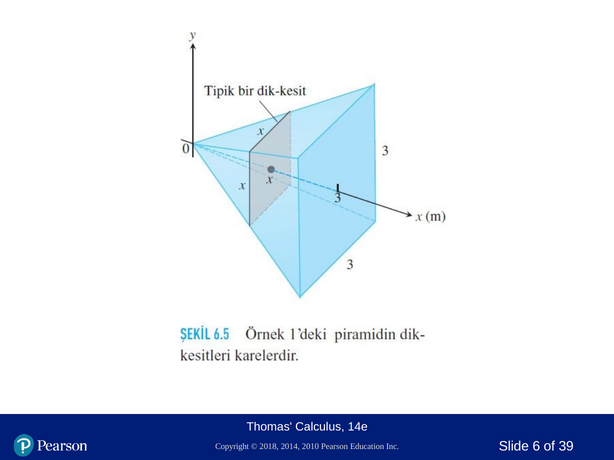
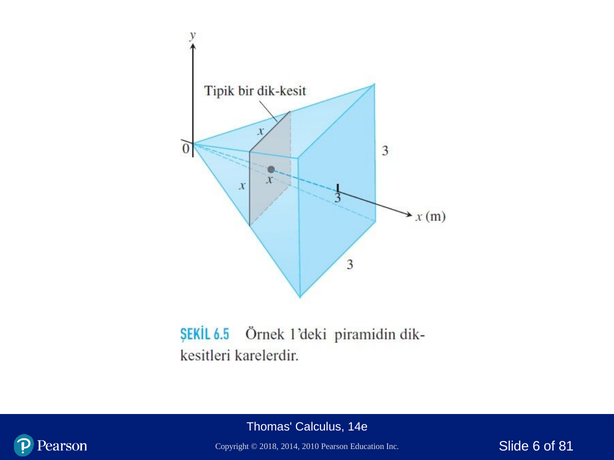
39: 39 -> 81
